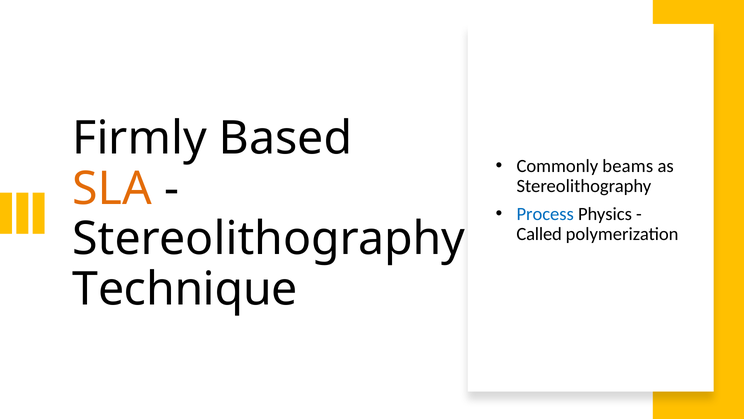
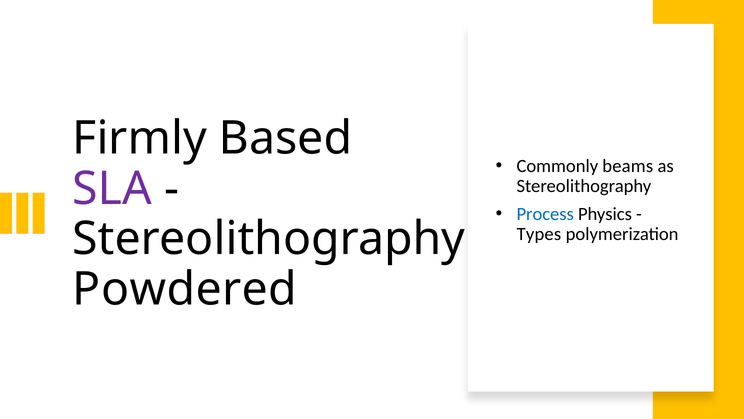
SLA colour: orange -> purple
Called: Called -> Types
Technique: Technique -> Powdered
